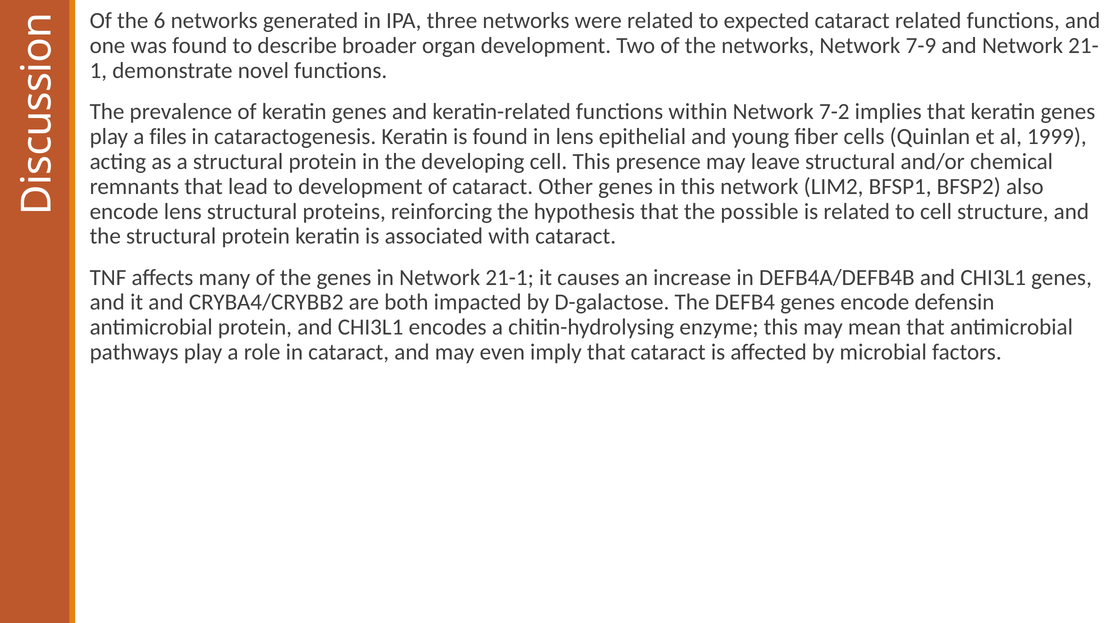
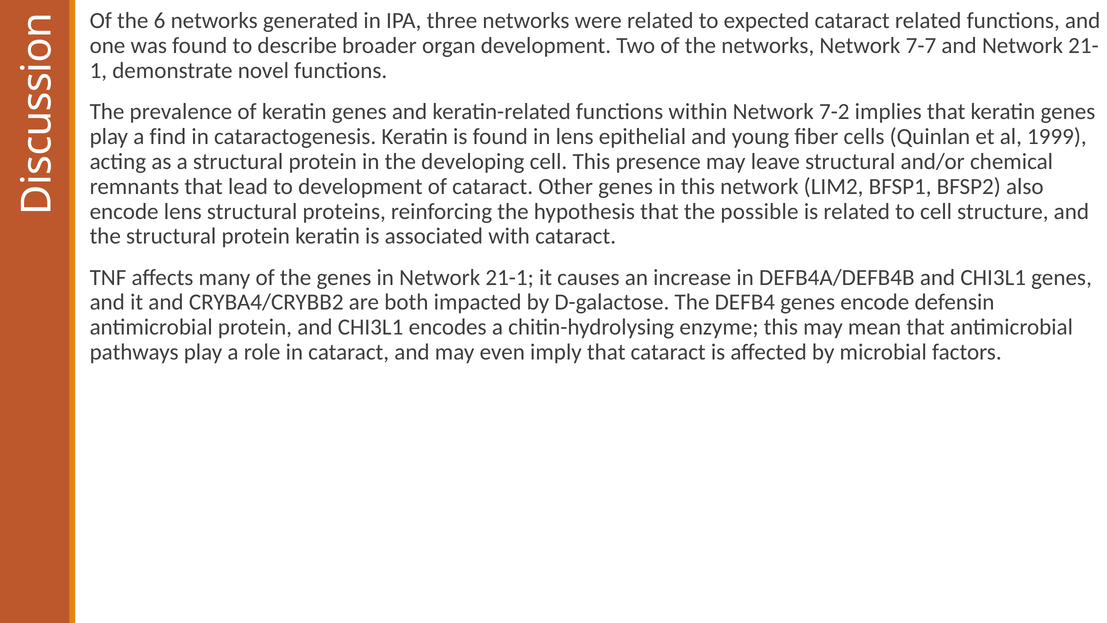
7-9: 7-9 -> 7-7
files: files -> find
